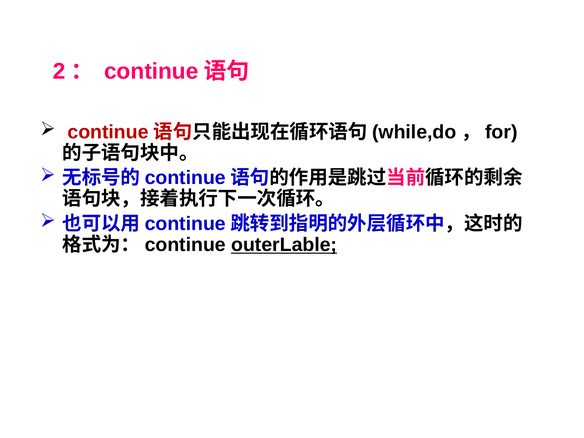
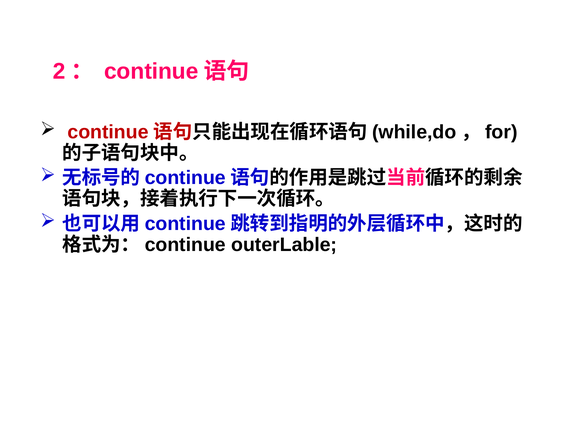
outerLable underline: present -> none
